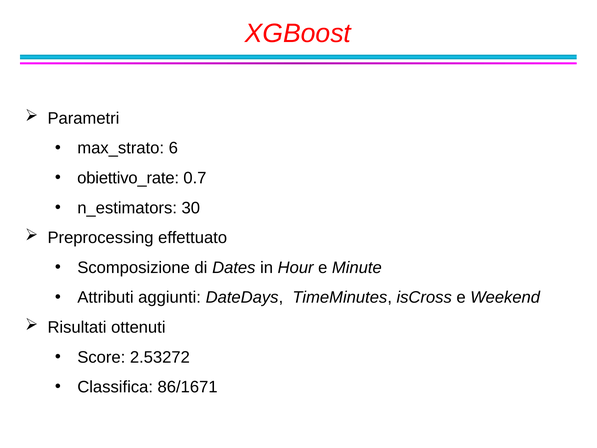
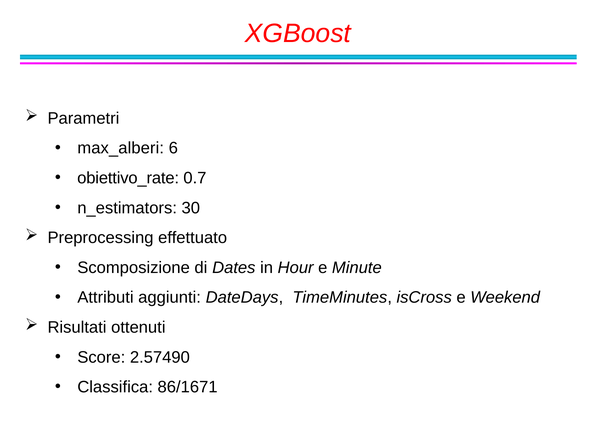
max_strato: max_strato -> max_alberi
2.53272: 2.53272 -> 2.57490
